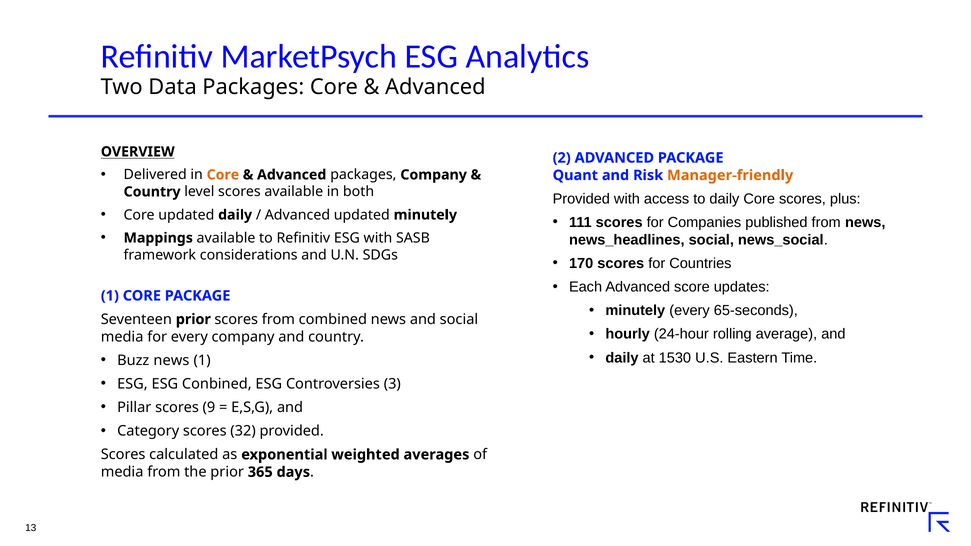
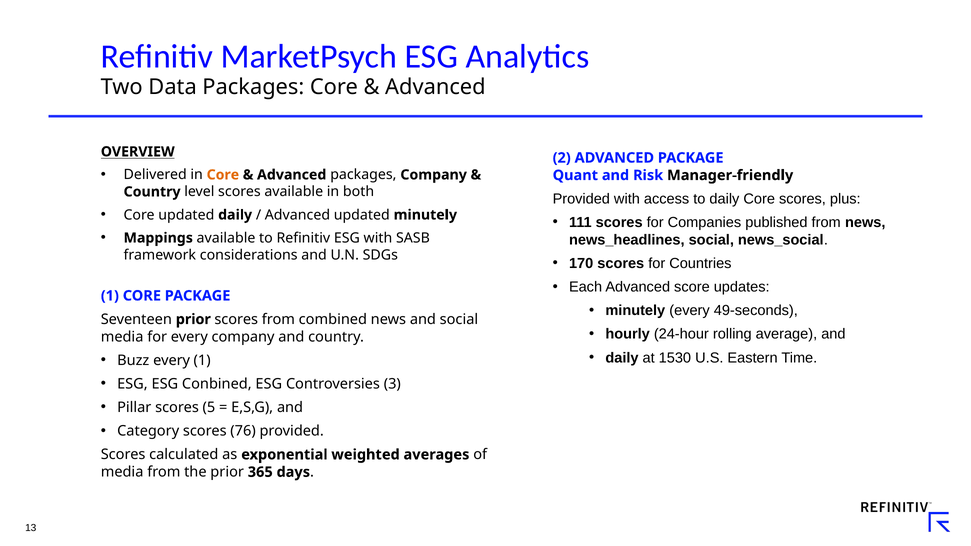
Manager-friendly colour: orange -> black
65-seconds: 65-seconds -> 49-seconds
Buzz news: news -> every
9: 9 -> 5
32: 32 -> 76
